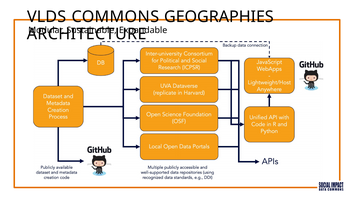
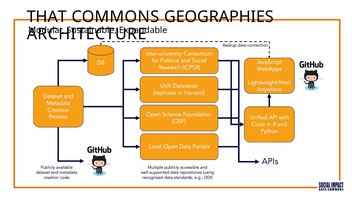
VLDS: VLDS -> THAT
